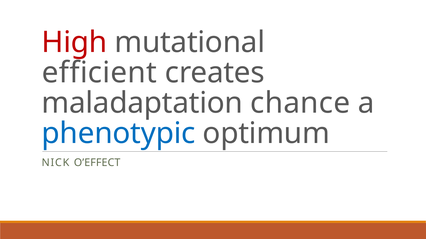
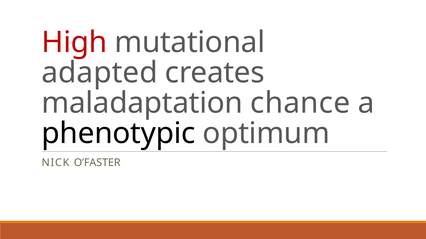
efficient: efficient -> adapted
phenotypic colour: blue -> black
O’EFFECT: O’EFFECT -> O’FASTER
